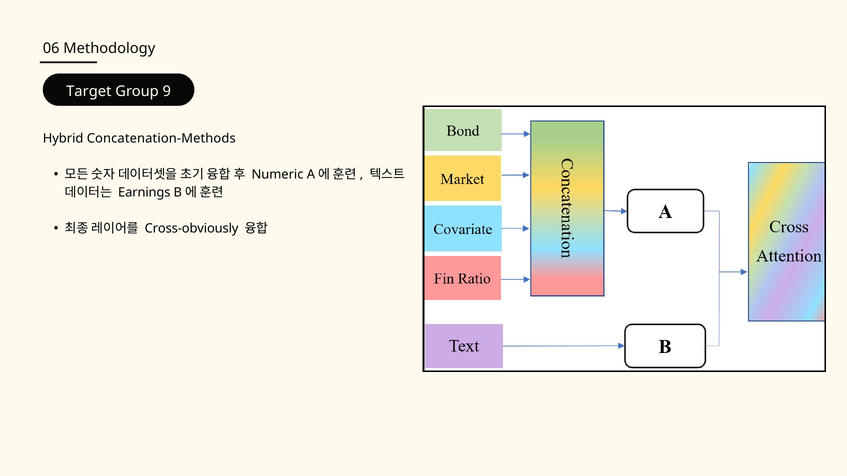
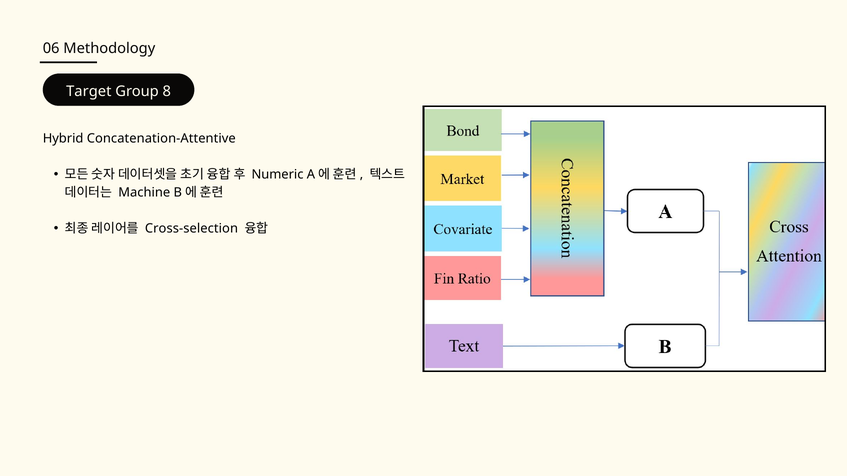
9: 9 -> 8
Concatenation-Methods: Concatenation-Methods -> Concatenation-Attentive
Earnings: Earnings -> Machine
Cross-obviously: Cross-obviously -> Cross-selection
